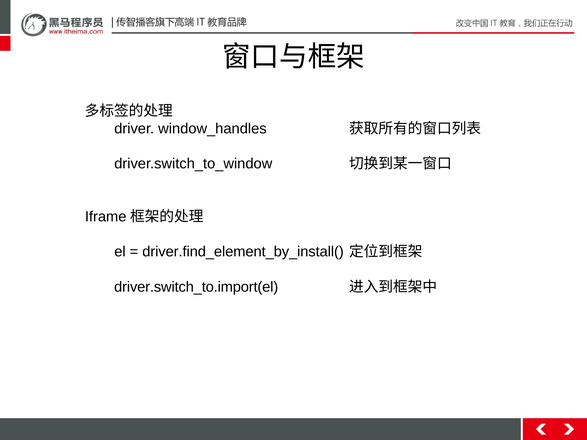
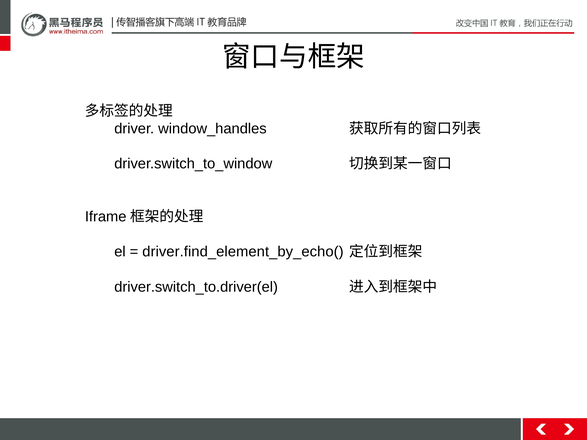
driver.find_element_by_install(: driver.find_element_by_install( -> driver.find_element_by_echo(
driver.switch_to.import(el: driver.switch_to.import(el -> driver.switch_to.driver(el
